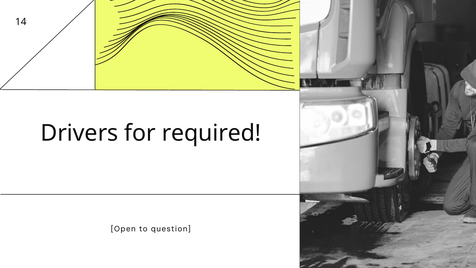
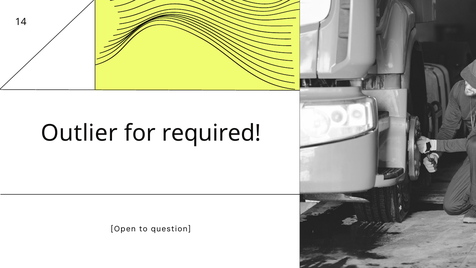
Drivers: Drivers -> Outlier
